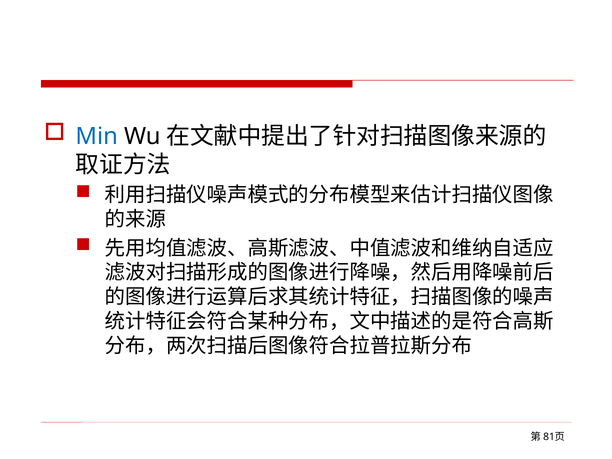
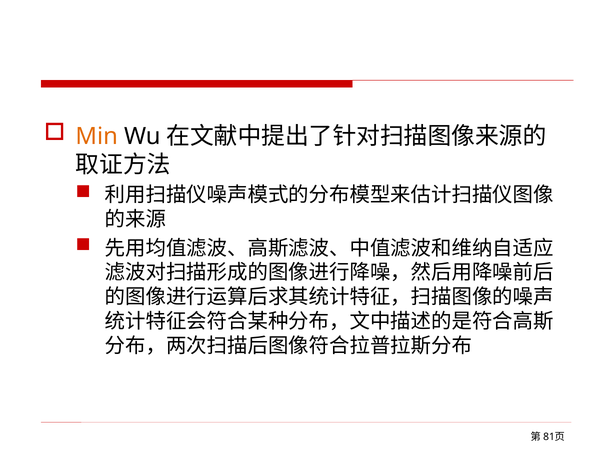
Min colour: blue -> orange
